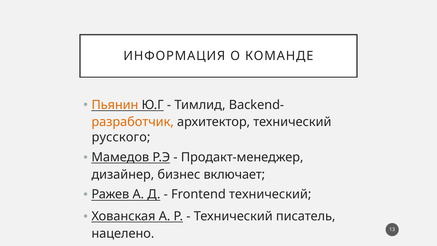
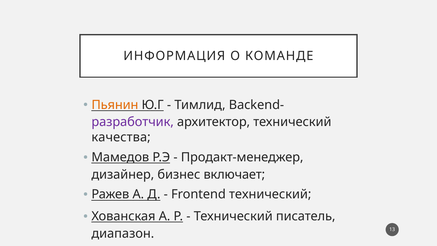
разработчик colour: orange -> purple
русского: русского -> качества
нацелено: нацелено -> диапазон
